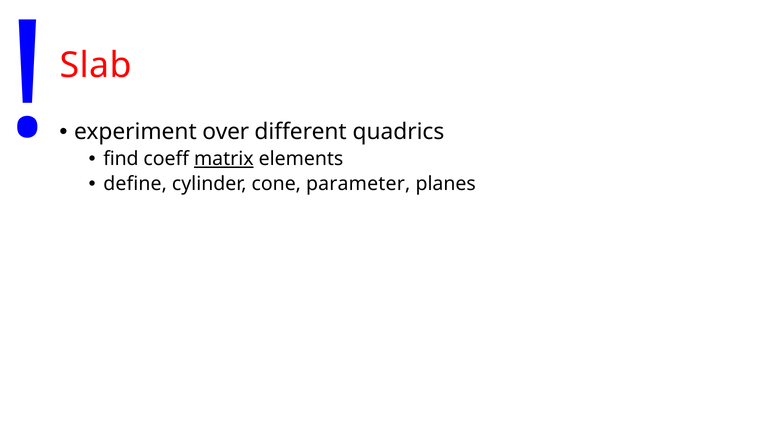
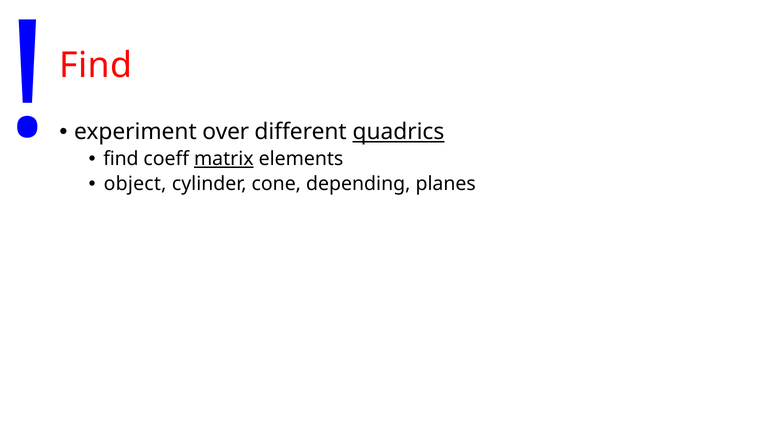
Slab at (96, 66): Slab -> Find
quadrics underline: none -> present
define: define -> object
parameter: parameter -> depending
